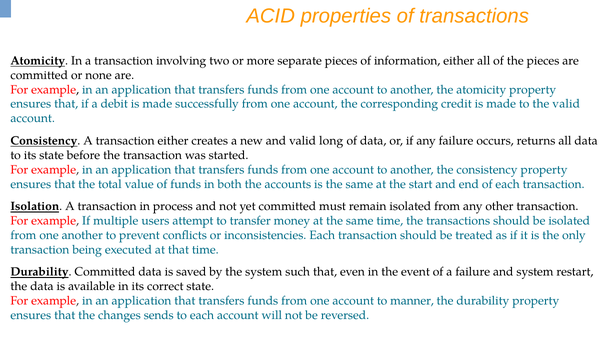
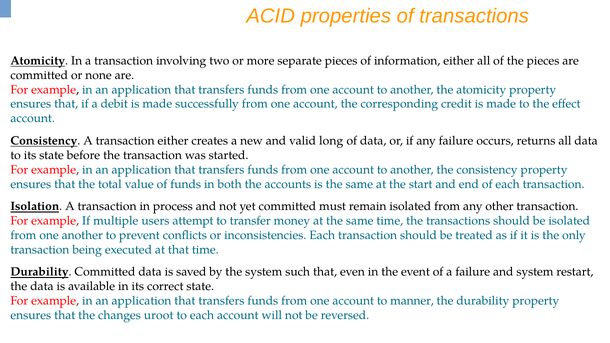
the valid: valid -> effect
sends: sends -> uroot
